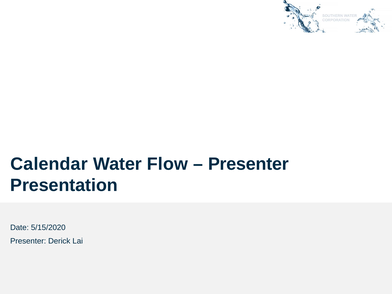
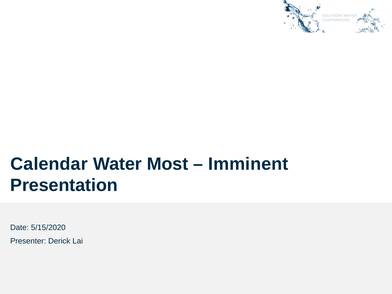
Flow: Flow -> Most
Presenter at (248, 164): Presenter -> Imminent
